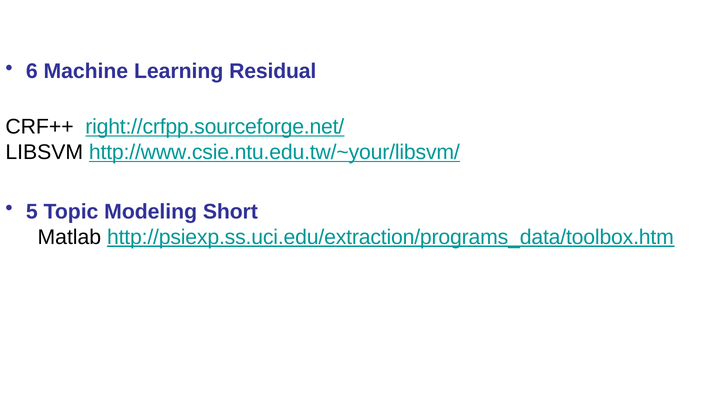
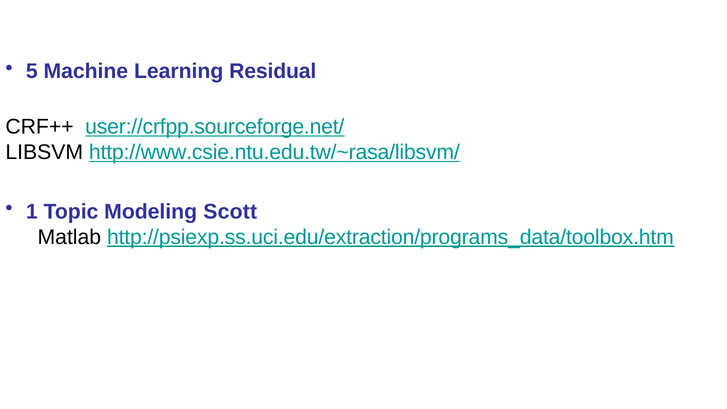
6: 6 -> 5
right://crfpp.sourceforge.net/: right://crfpp.sourceforge.net/ -> user://crfpp.sourceforge.net/
http://www.csie.ntu.edu.tw/~your/libsvm/: http://www.csie.ntu.edu.tw/~your/libsvm/ -> http://www.csie.ntu.edu.tw/~rasa/libsvm/
5: 5 -> 1
Short: Short -> Scott
